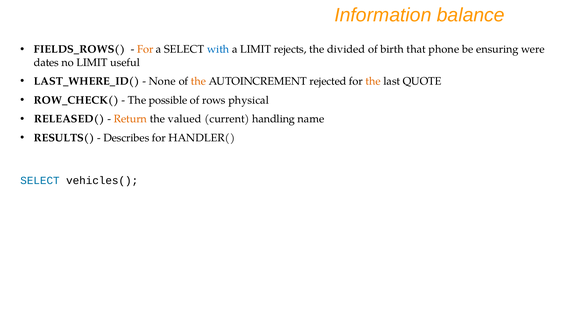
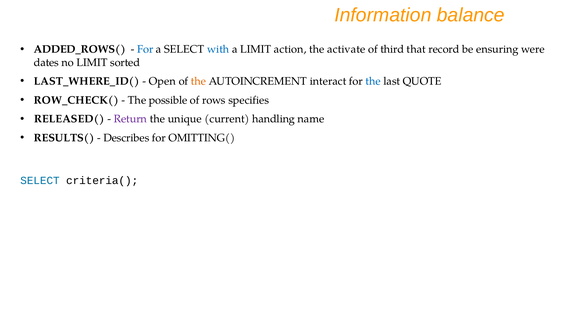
FIELDS_ROWS(: FIELDS_ROWS( -> ADDED_ROWS(
For at (145, 49) colour: orange -> blue
rejects: rejects -> action
divided: divided -> activate
birth: birth -> third
phone: phone -> record
useful: useful -> sorted
None: None -> Open
rejected: rejected -> interact
the at (373, 81) colour: orange -> blue
physical: physical -> specifies
Return colour: orange -> purple
valued: valued -> unique
HANDLER(: HANDLER( -> OMITTING(
vehicles(: vehicles( -> criteria(
